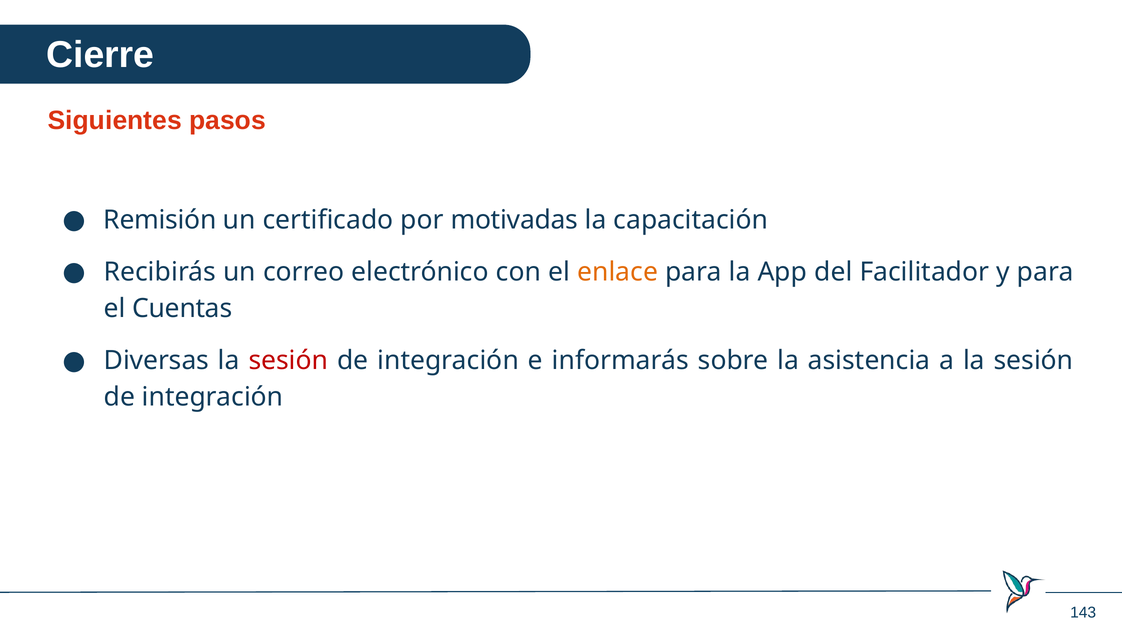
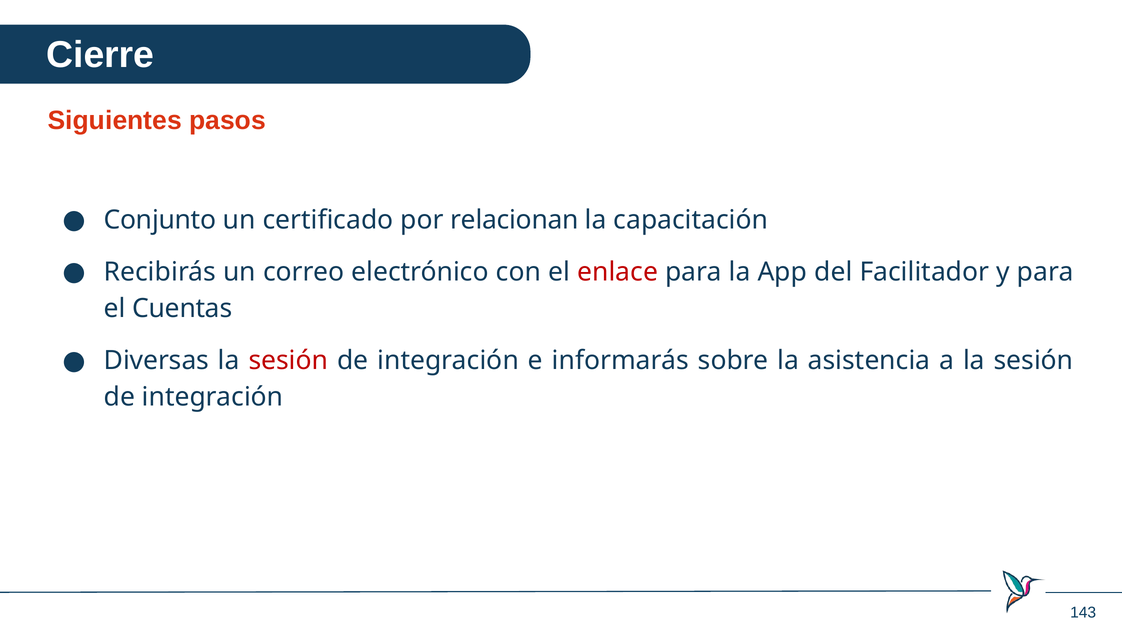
Remisión: Remisión -> Conjunto
motivadas: motivadas -> relacionan
enlace colour: orange -> red
